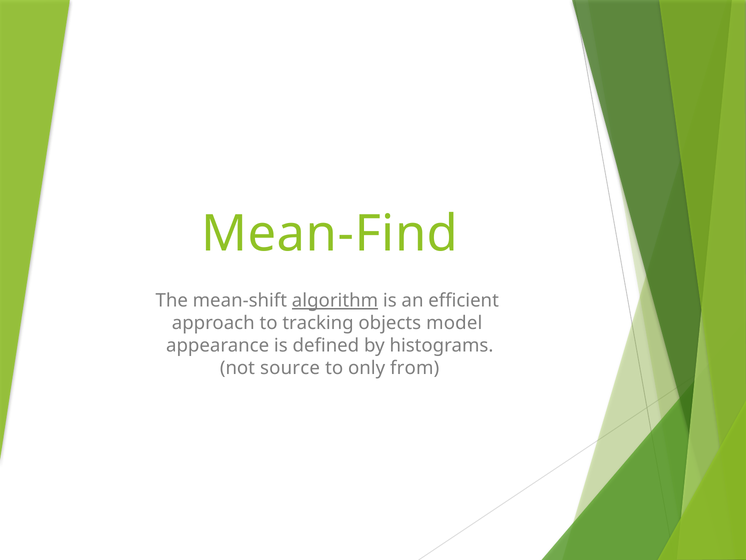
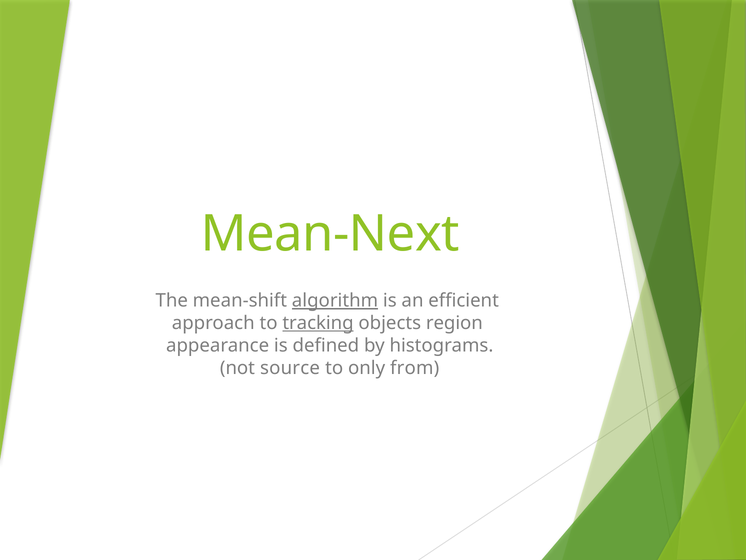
Mean-Find: Mean-Find -> Mean-Next
tracking underline: none -> present
model: model -> region
